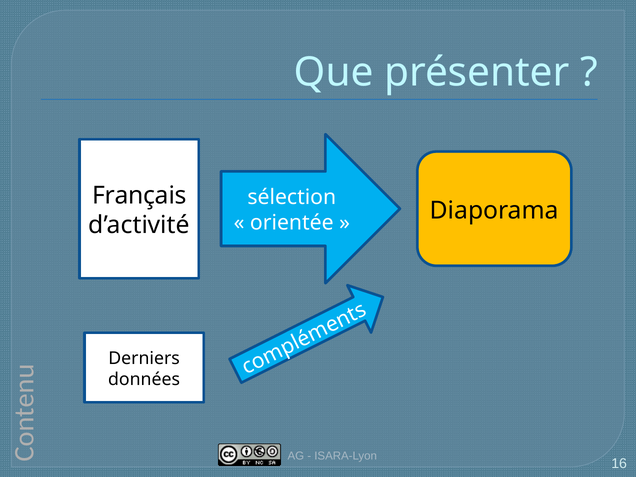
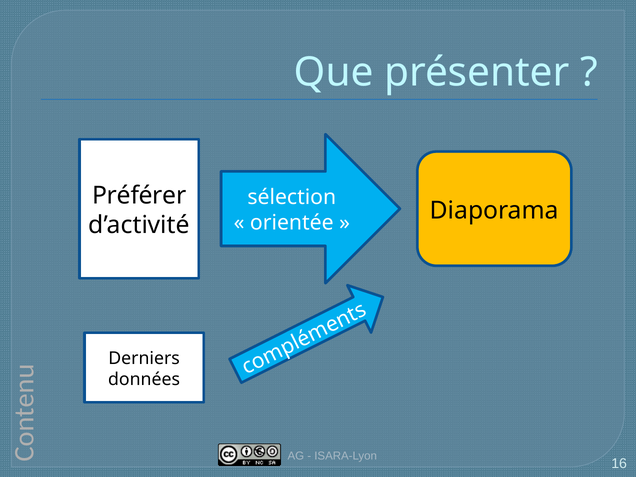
Français: Français -> Préférer
